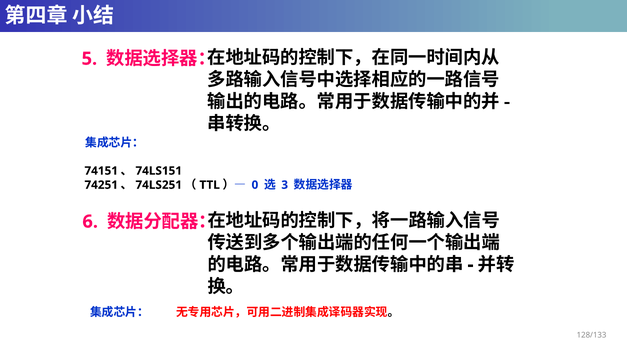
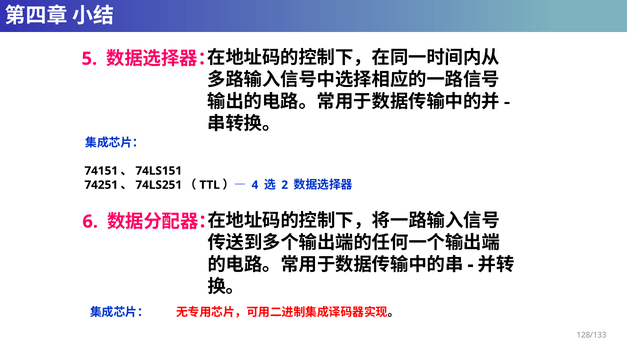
0: 0 -> 4
3: 3 -> 2
